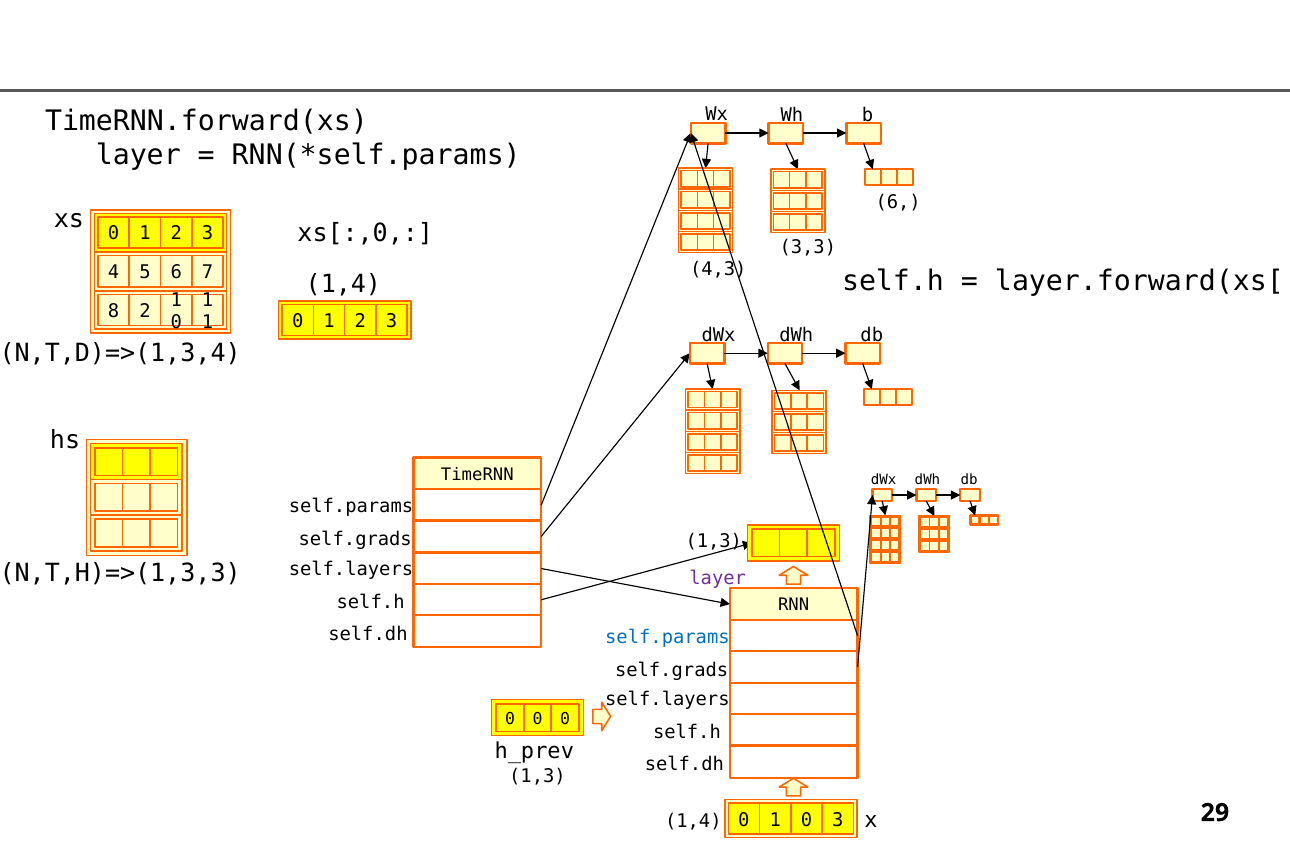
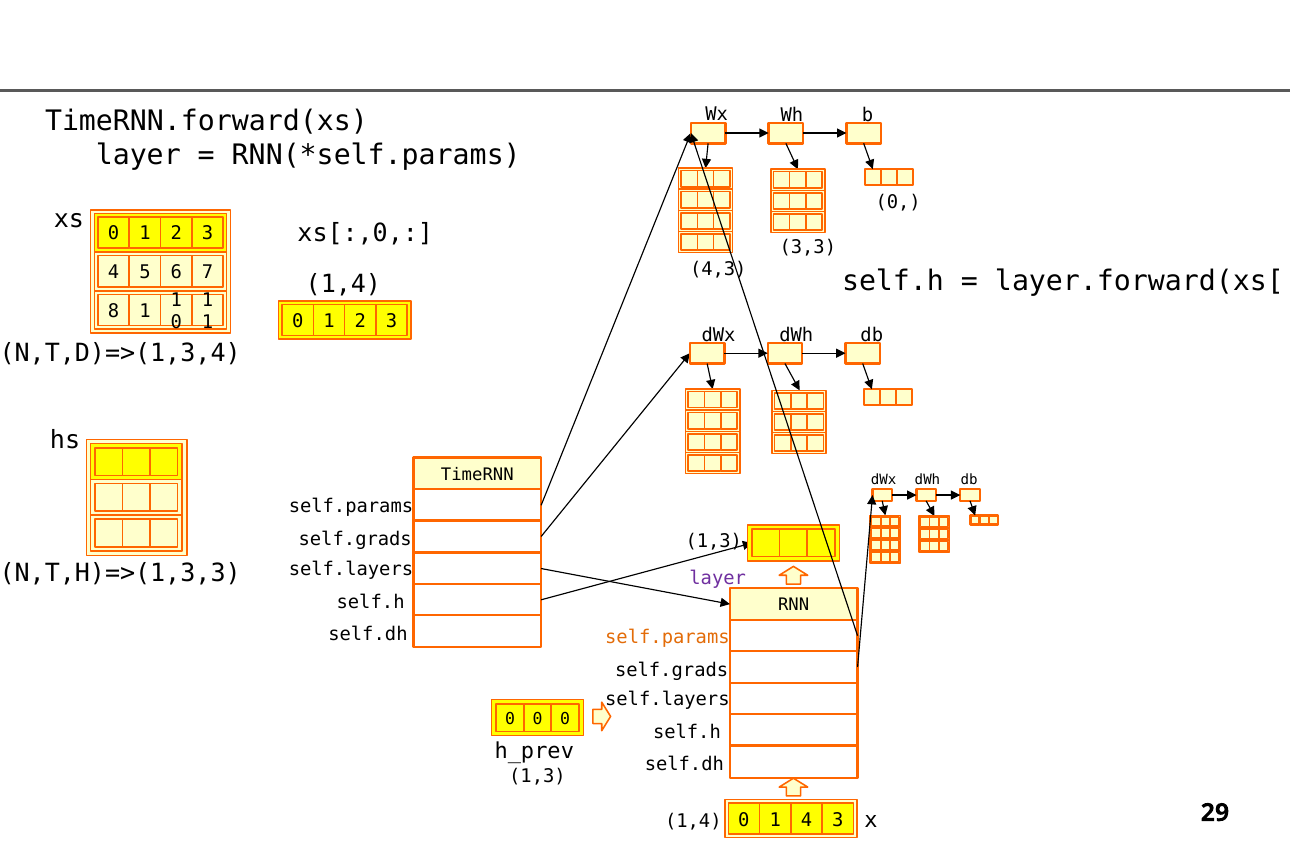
6 at (898, 203): 6 -> 0
8 2: 2 -> 1
self.params at (667, 637) colour: blue -> orange
0 1 0: 0 -> 4
